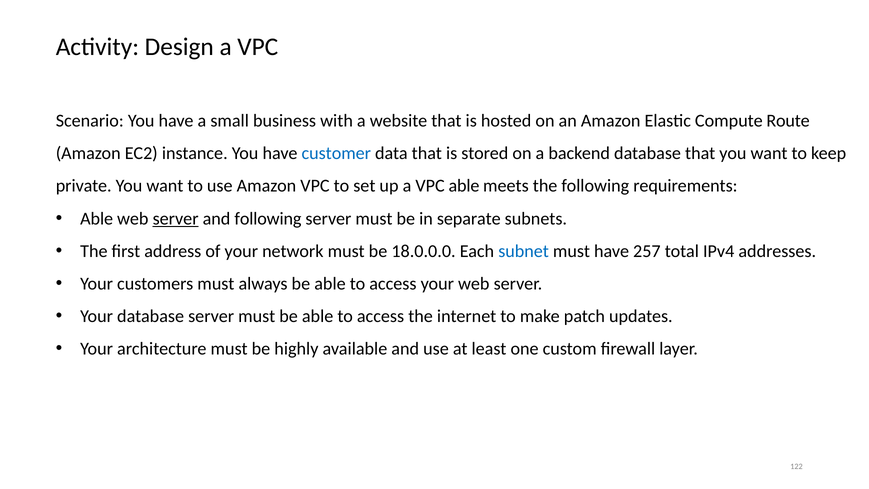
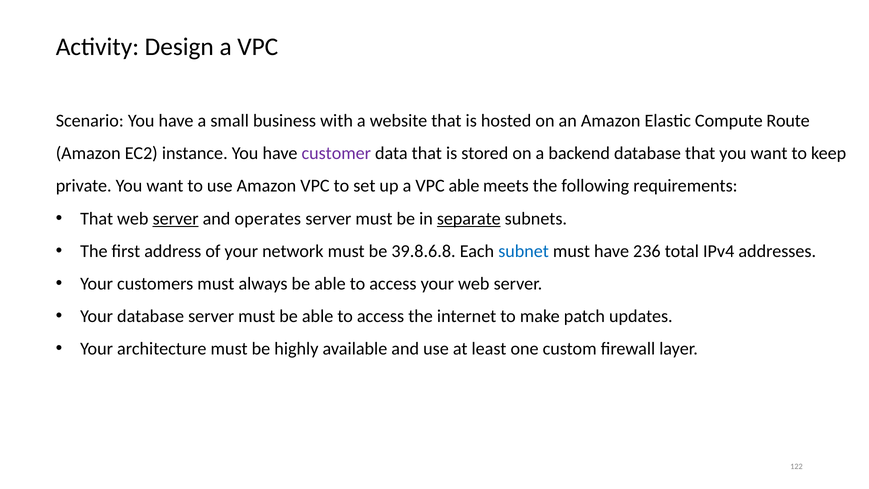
customer colour: blue -> purple
Able at (97, 218): Able -> That
and following: following -> operates
separate underline: none -> present
18.0.0.0: 18.0.0.0 -> 39.8.6.8
257: 257 -> 236
